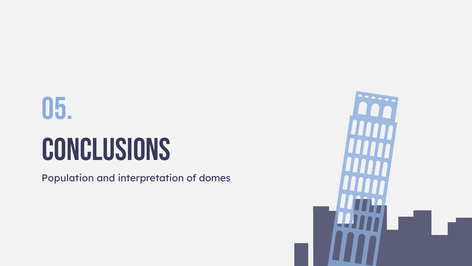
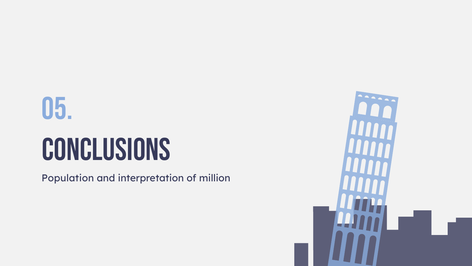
domes: domes -> million
